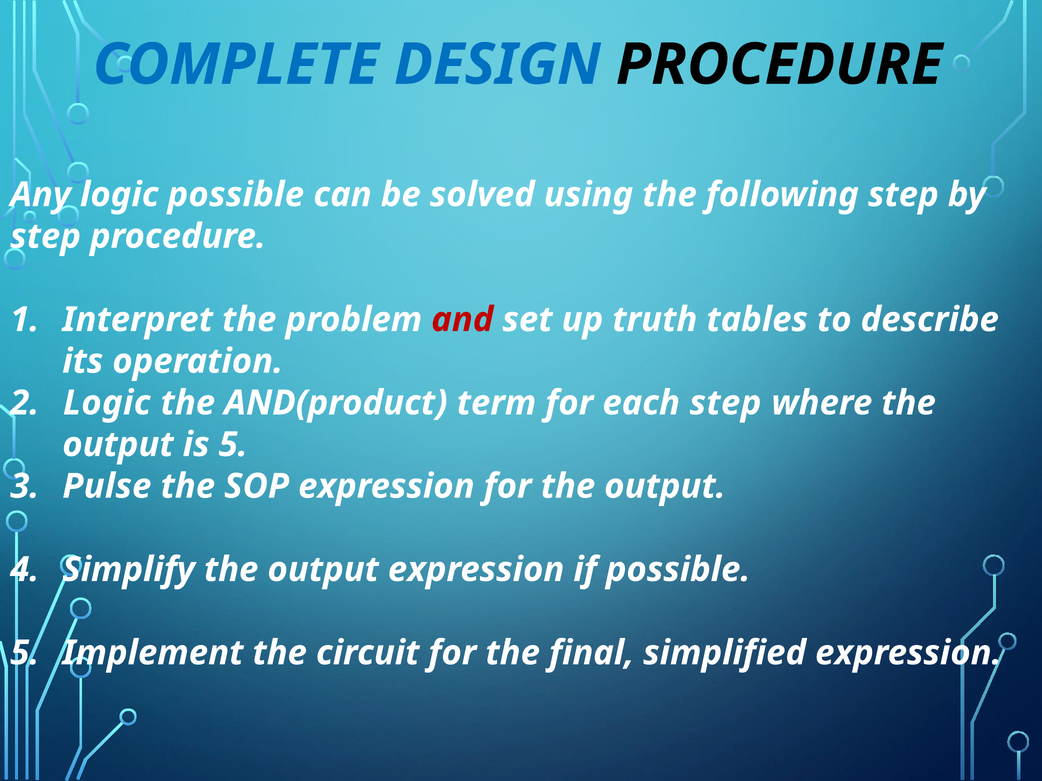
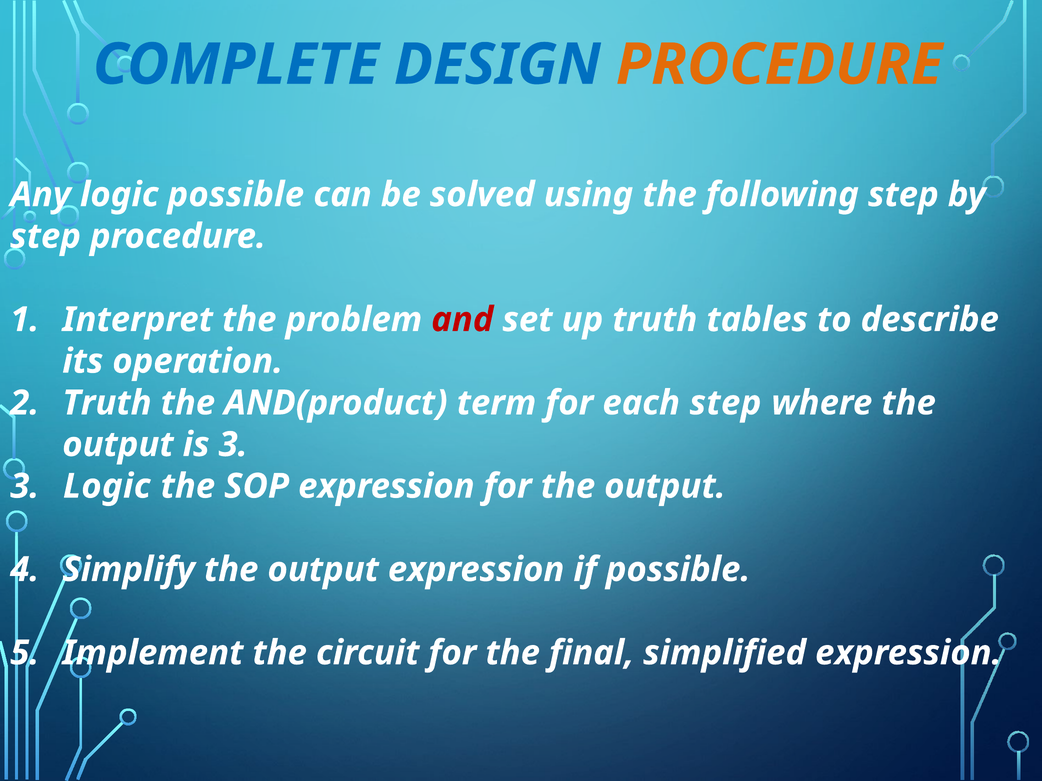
PROCEDURE at (779, 65) colour: black -> orange
Logic at (107, 403): Logic -> Truth
is 5: 5 -> 3
Pulse at (107, 487): Pulse -> Logic
